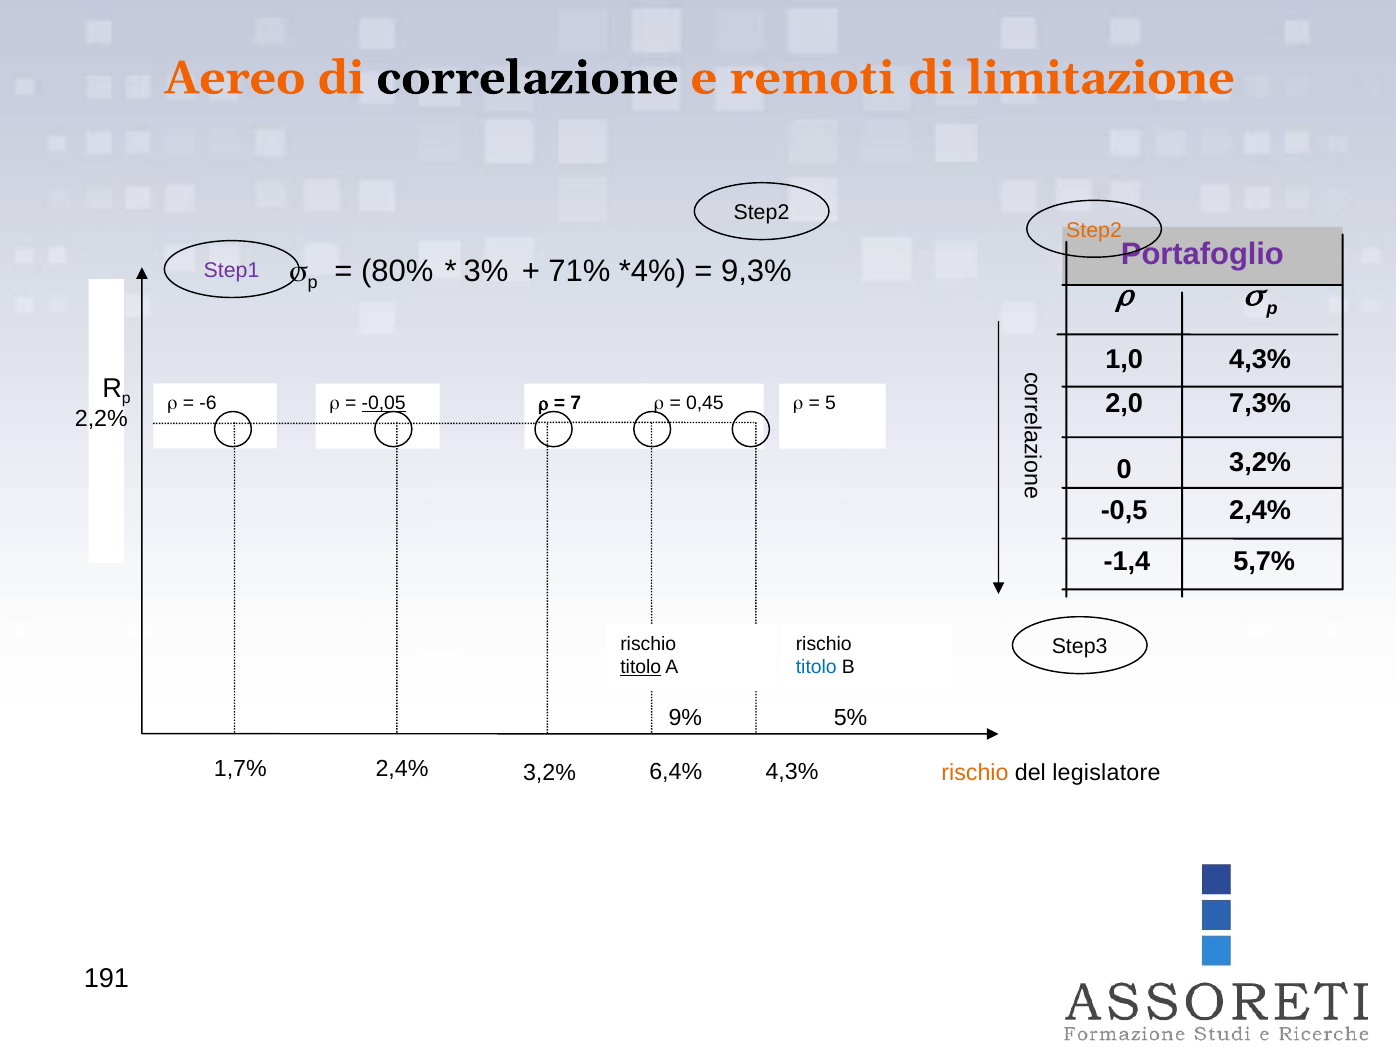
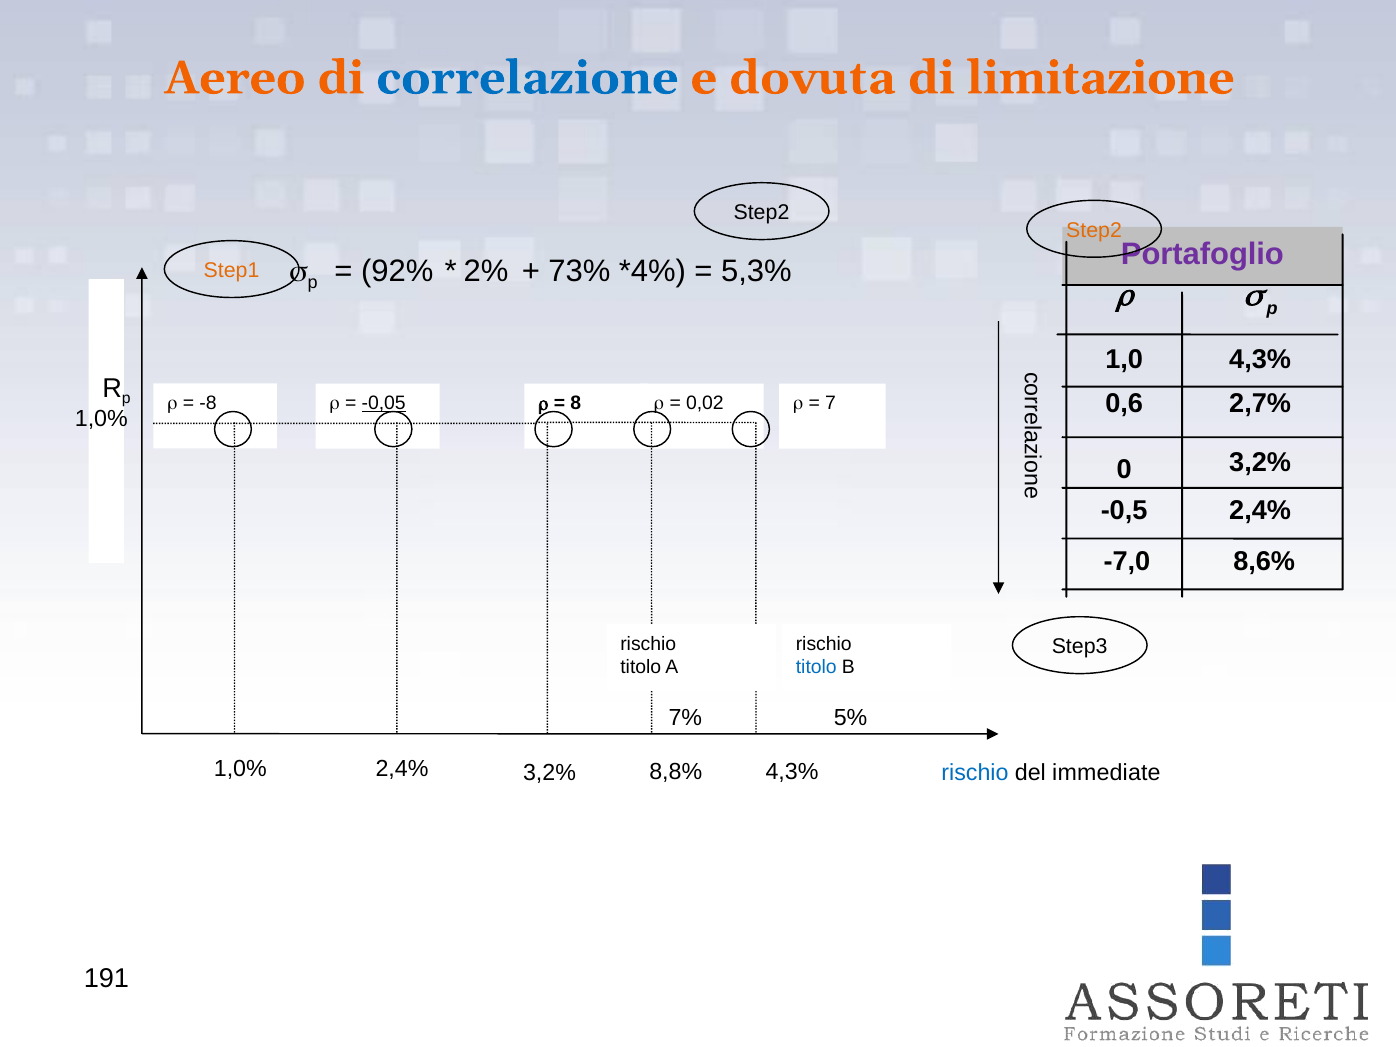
correlazione colour: black -> blue
remoti: remoti -> dovuta
80%: 80% -> 92%
3%: 3% -> 2%
71%: 71% -> 73%
9,3%: 9,3% -> 5,3%
Step1 colour: purple -> orange
5: 5 -> 7
2,0: 2,0 -> 0,6
7,3%: 7,3% -> 2,7%
-6: -6 -> -8
0,45: 0,45 -> 0,02
7: 7 -> 8
2,2% at (101, 419): 2,2% -> 1,0%
-1,4: -1,4 -> -7,0
5,7%: 5,7% -> 8,6%
titolo at (641, 667) underline: present -> none
9%: 9% -> 7%
1,7% at (240, 769): 1,7% -> 1,0%
6,4%: 6,4% -> 8,8%
rischio at (975, 773) colour: orange -> blue
legislatore: legislatore -> immediate
